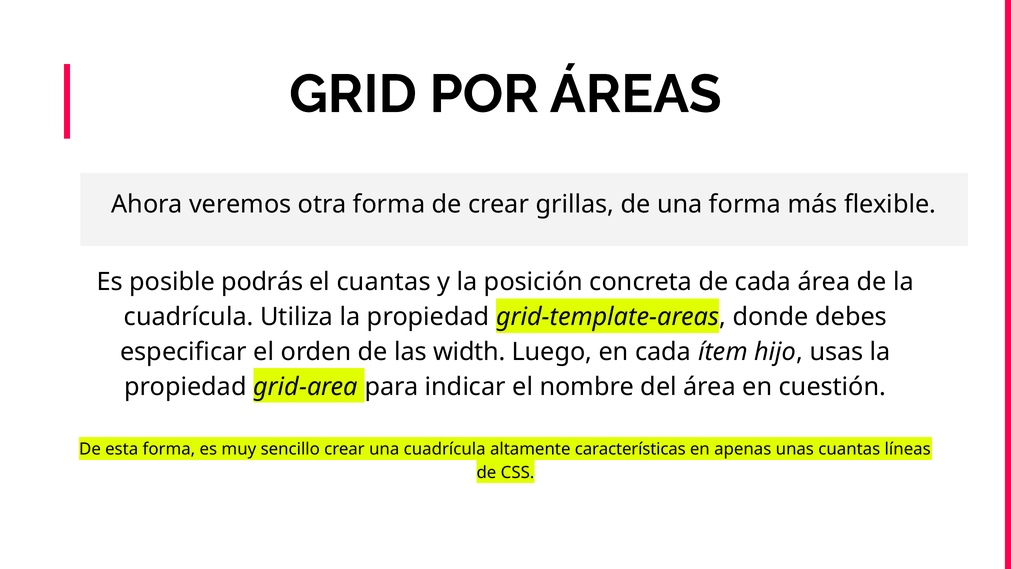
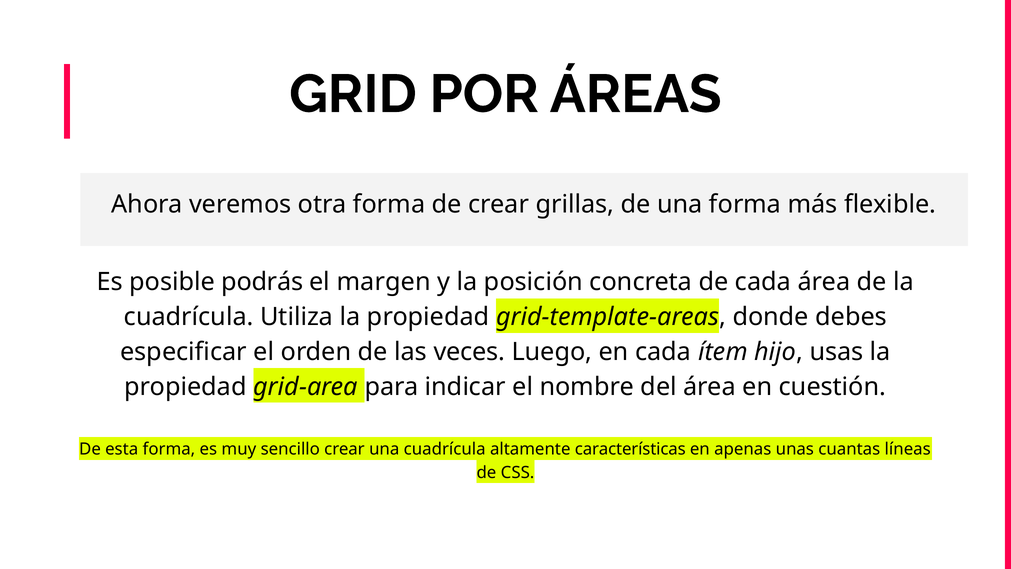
el cuantas: cuantas -> margen
width: width -> veces
